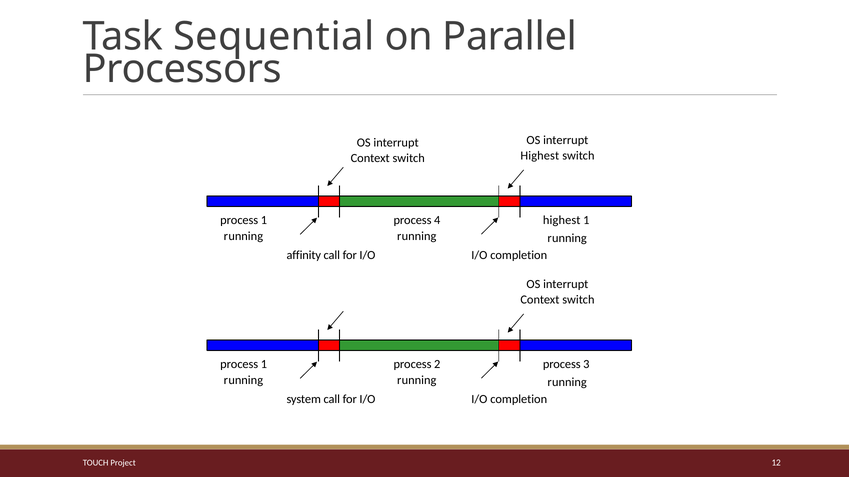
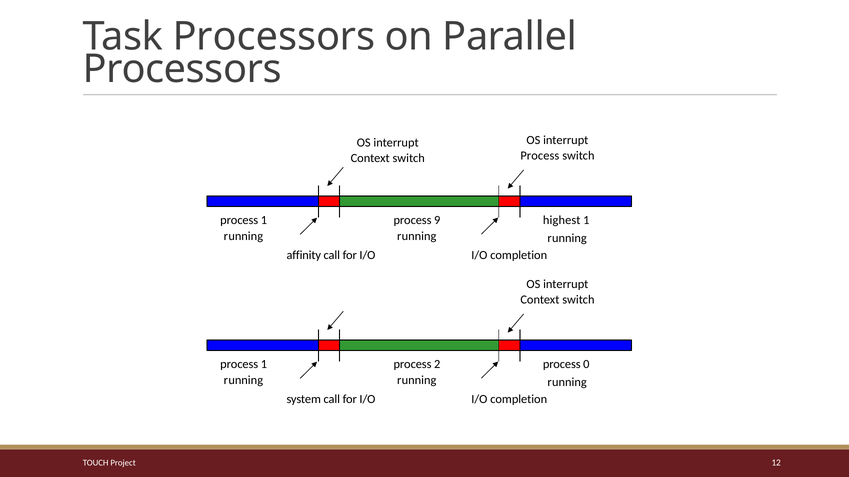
Task Sequential: Sequential -> Processors
Highest at (540, 156): Highest -> Process
4: 4 -> 9
3: 3 -> 0
